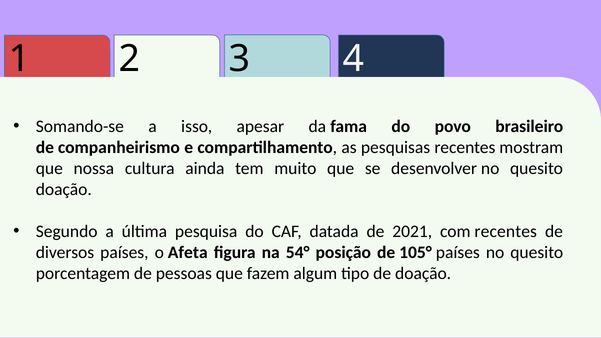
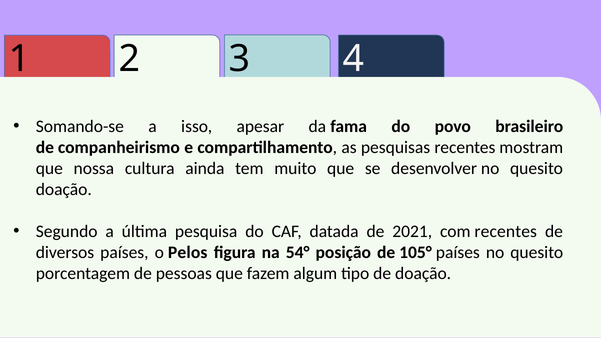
Afeta: Afeta -> Pelos
